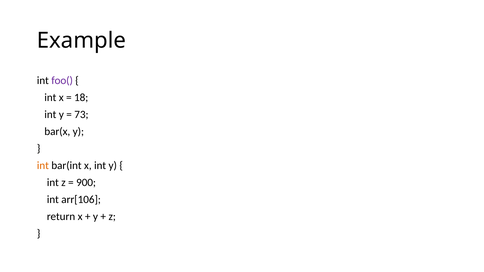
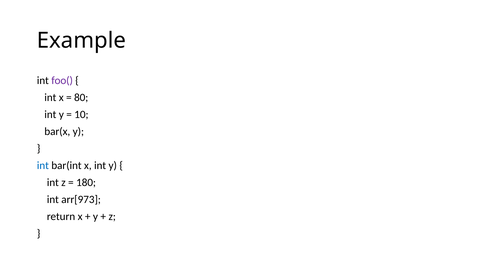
18: 18 -> 80
73: 73 -> 10
int at (43, 166) colour: orange -> blue
900: 900 -> 180
arr[106: arr[106 -> arr[973
